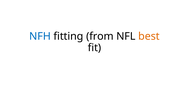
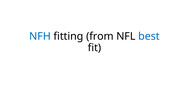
best colour: orange -> blue
